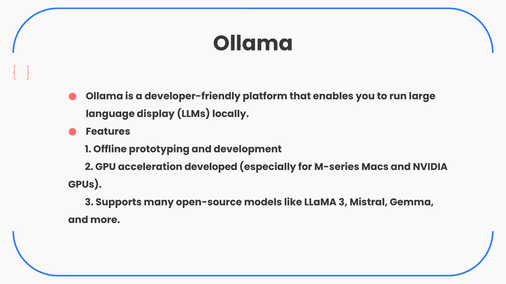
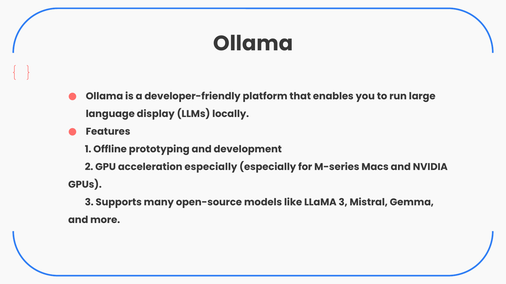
acceleration developed: developed -> especially
